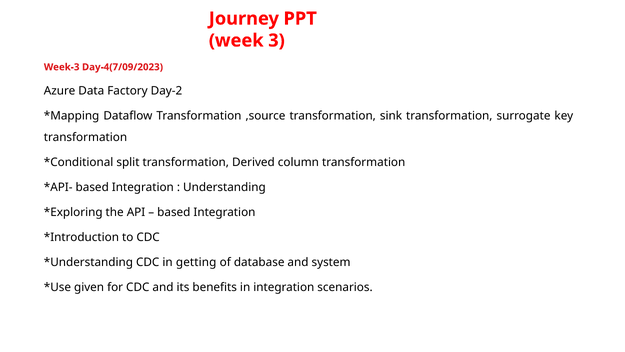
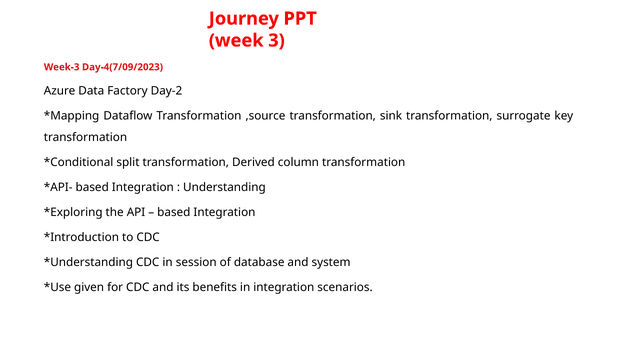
getting: getting -> session
